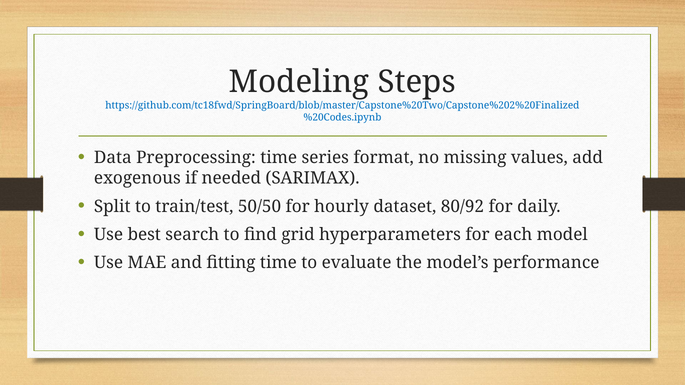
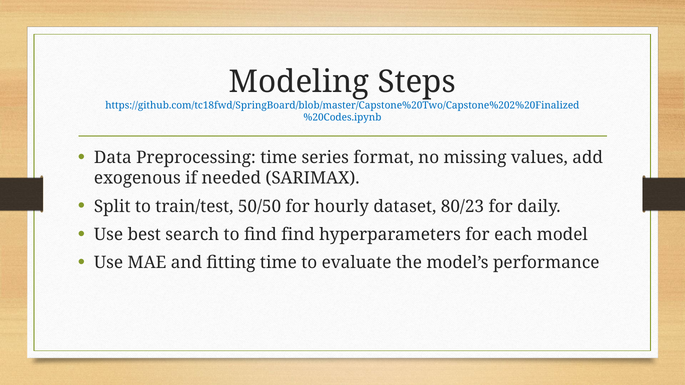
80/92: 80/92 -> 80/23
find grid: grid -> find
